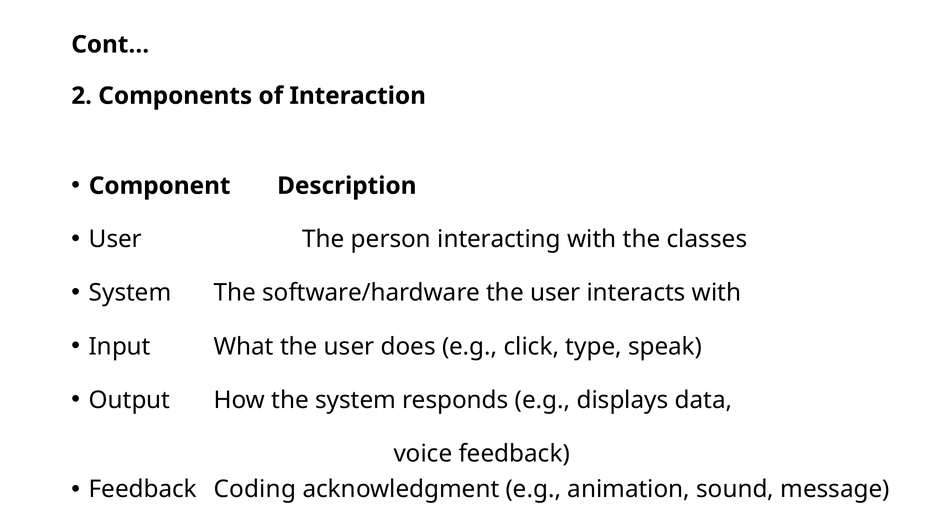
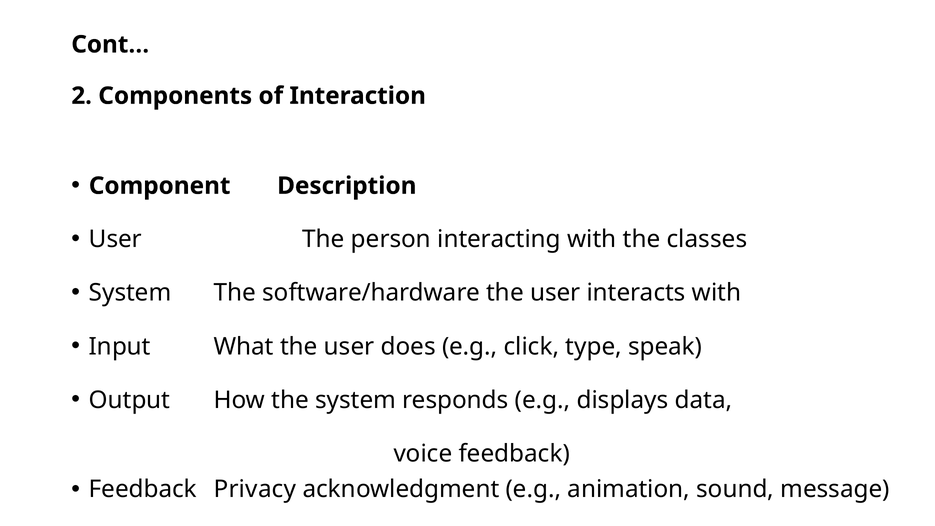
Coding: Coding -> Privacy
